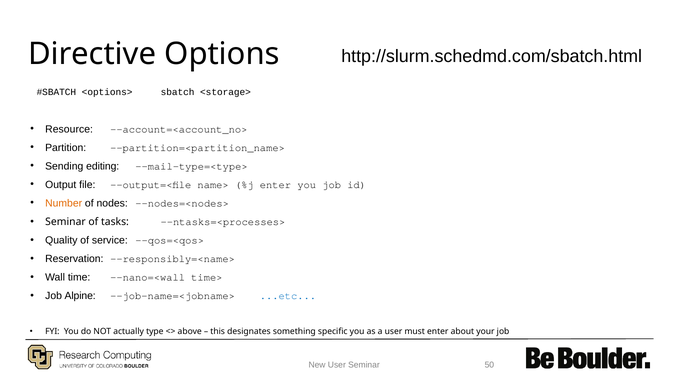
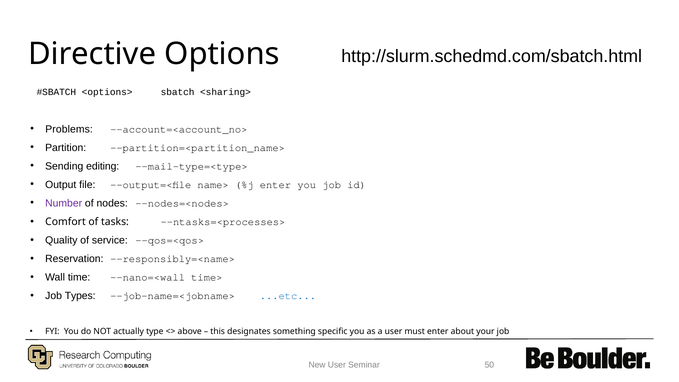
<storage>: <storage> -> <sharing>
Resource: Resource -> Problems
Number colour: orange -> purple
Seminar at (65, 222): Seminar -> Comfort
Alpine: Alpine -> Types
